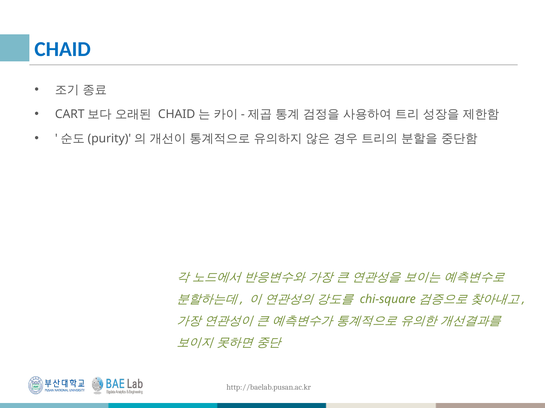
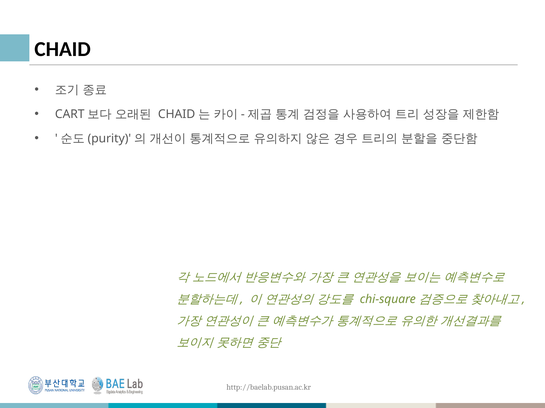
CHAID colour: blue -> black
